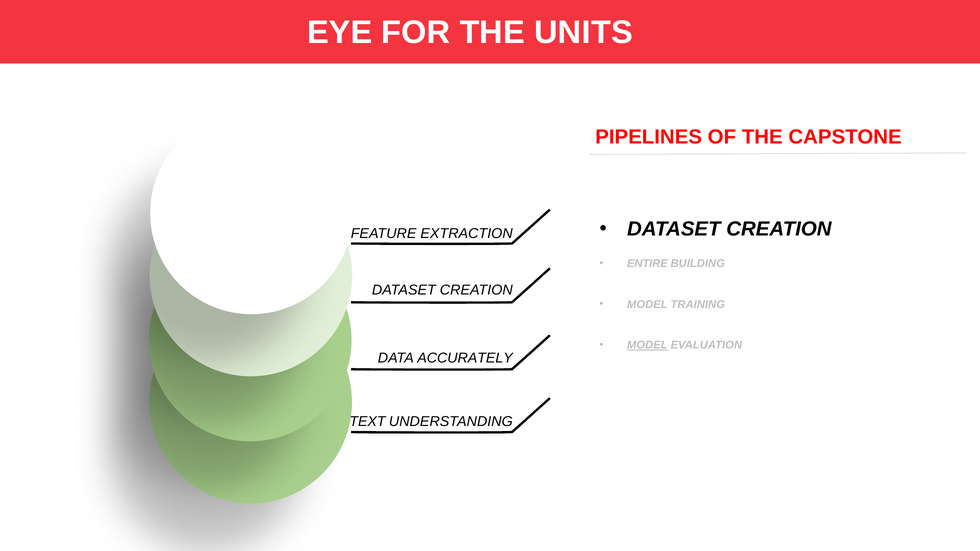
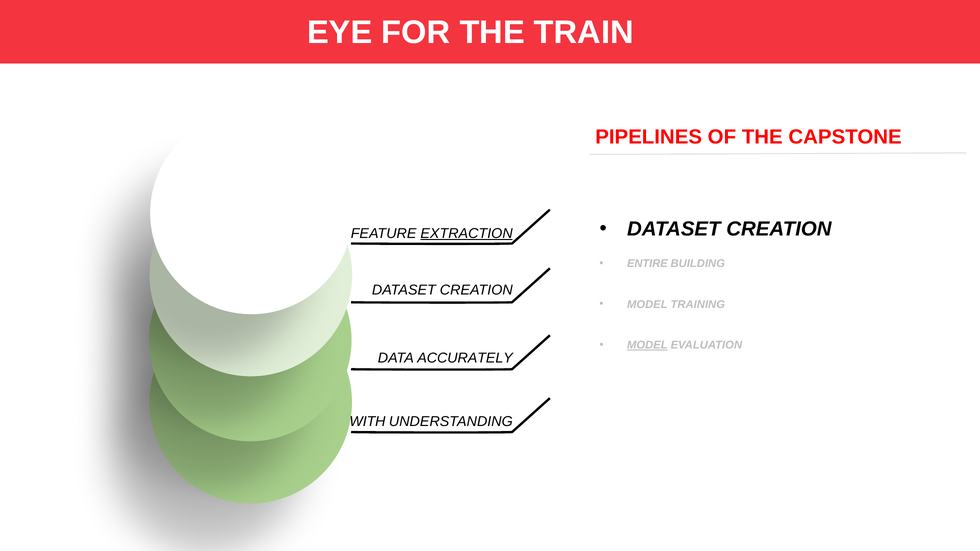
UNITS: UNITS -> TRAIN
EXTRACTION underline: none -> present
TEXT: TEXT -> WITH
